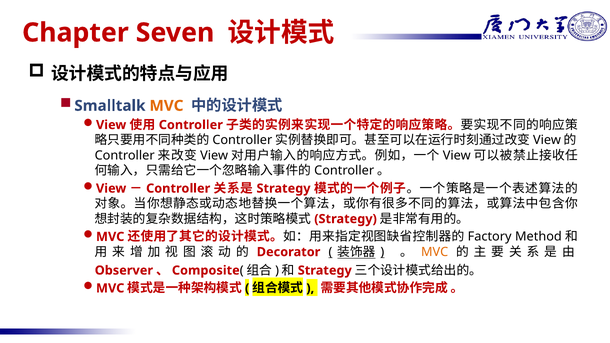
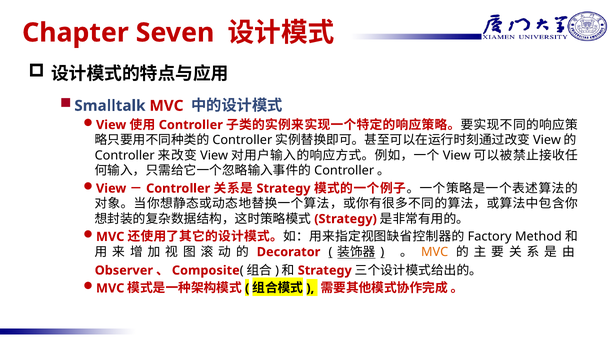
MVC at (166, 106) colour: orange -> red
